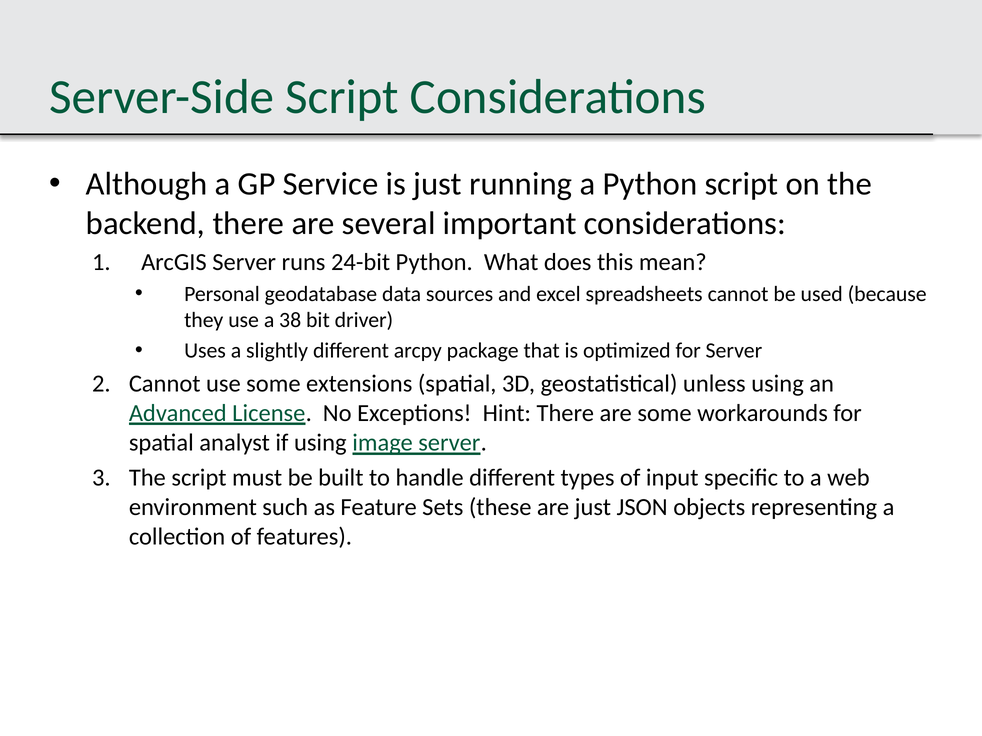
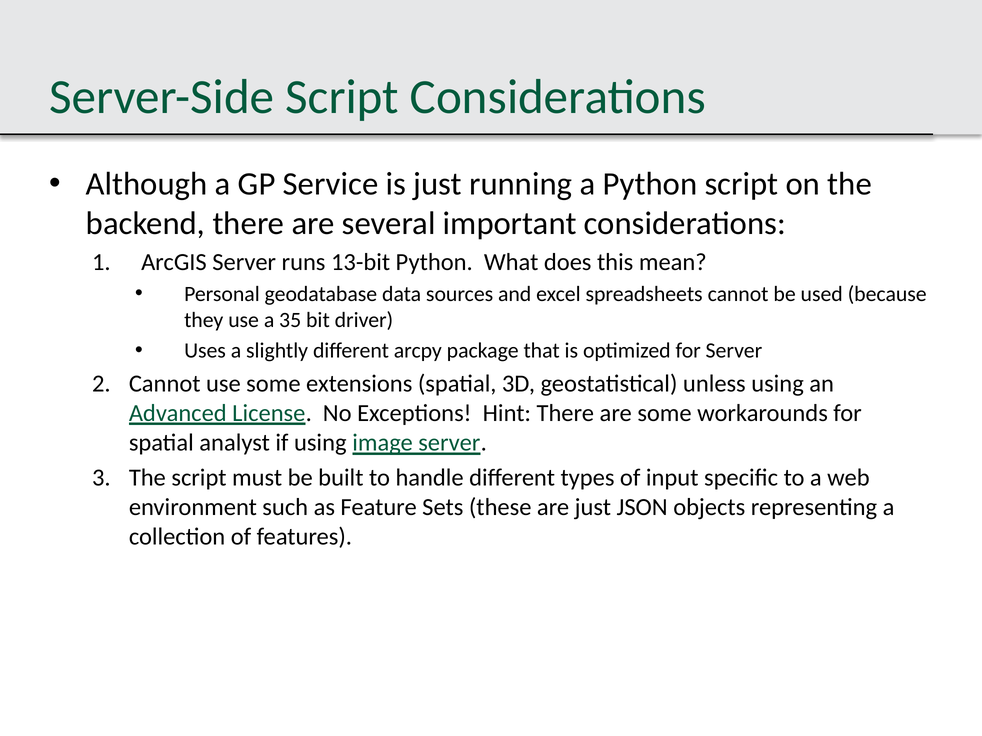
24-bit: 24-bit -> 13-bit
38: 38 -> 35
